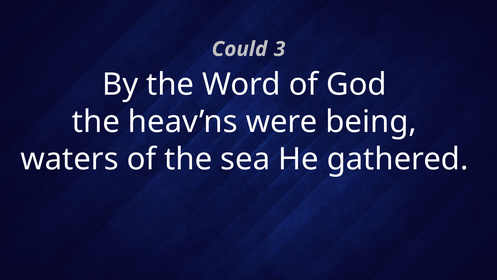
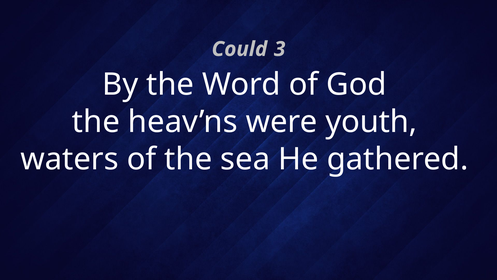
being: being -> youth
